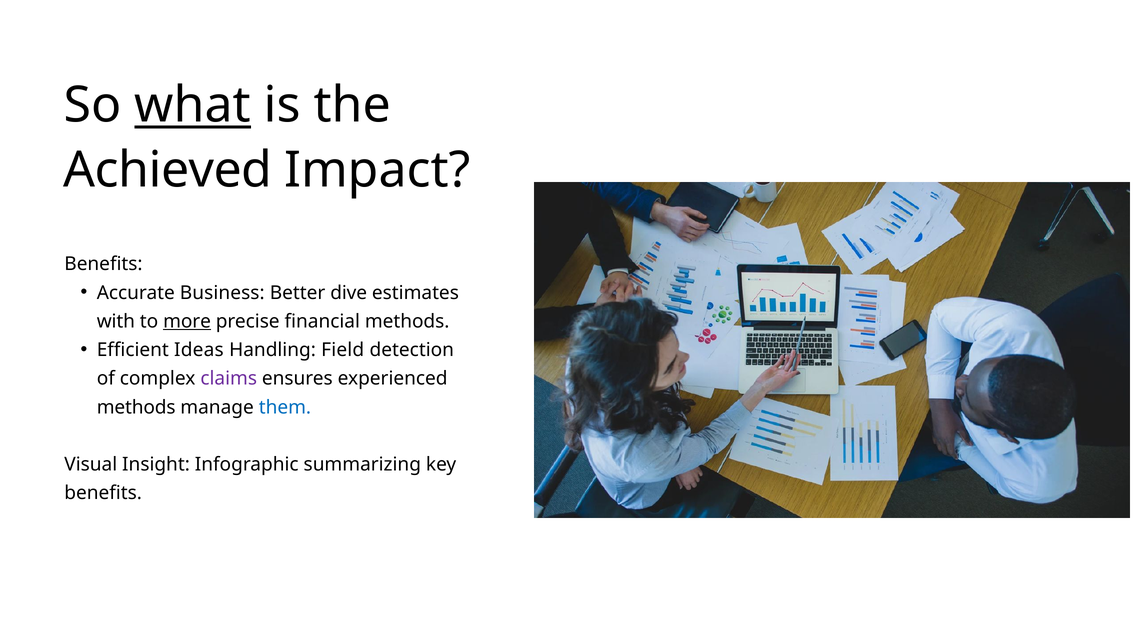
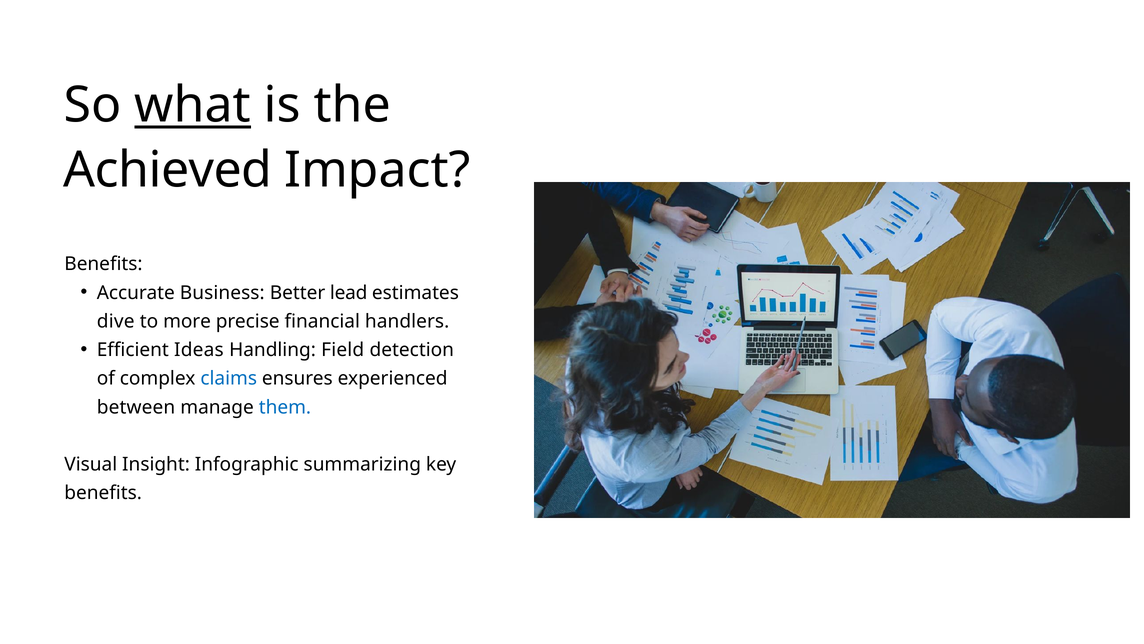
dive: dive -> lead
with: with -> dive
more underline: present -> none
financial methods: methods -> handlers
claims colour: purple -> blue
methods at (136, 407): methods -> between
